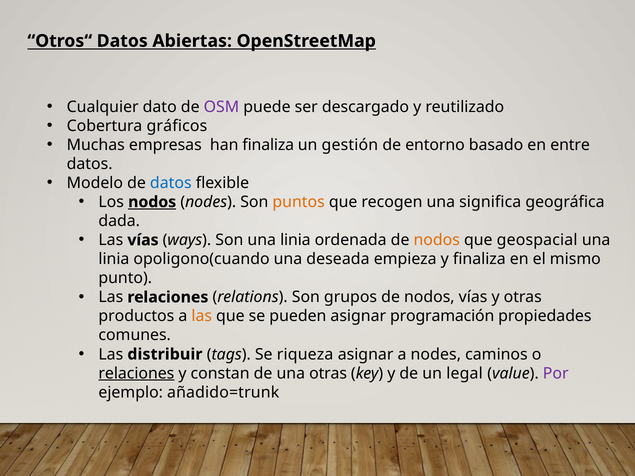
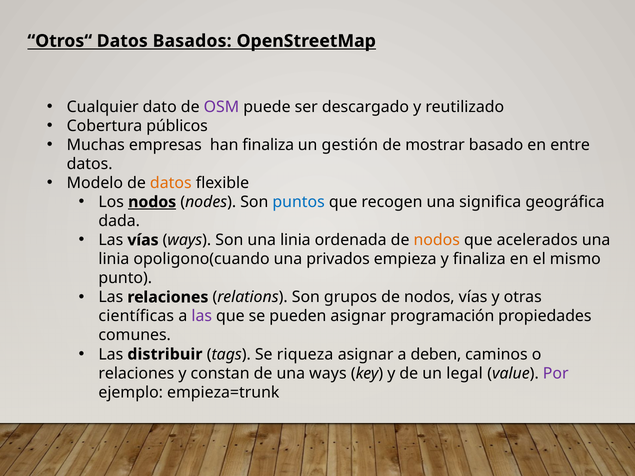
Abiertas: Abiertas -> Basados
gráficos: gráficos -> públicos
entorno: entorno -> mostrar
datos at (171, 183) colour: blue -> orange
puntos colour: orange -> blue
geospacial: geospacial -> acelerados
deseada: deseada -> privados
productos: productos -> científicas
las at (202, 316) colour: orange -> purple
a nodes: nodes -> deben
relaciones at (136, 374) underline: present -> none
una otras: otras -> ways
añadido=trunk: añadido=trunk -> empieza=trunk
